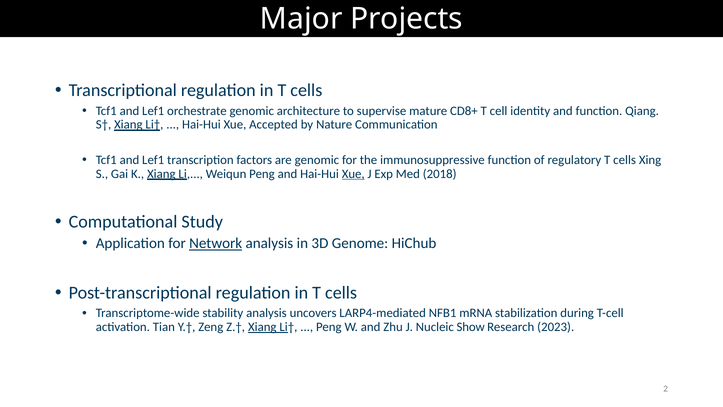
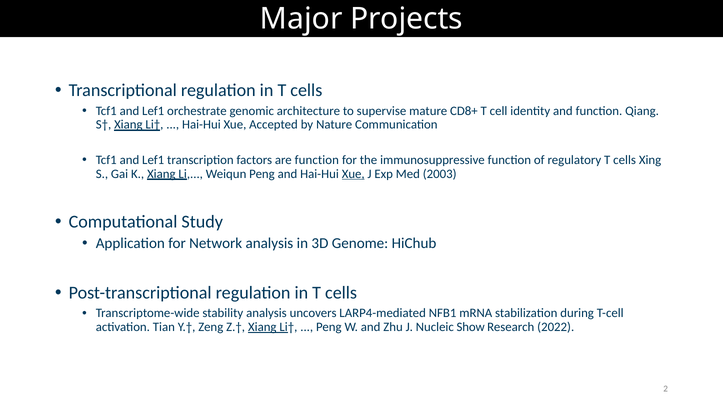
are genomic: genomic -> function
2018: 2018 -> 2003
Network underline: present -> none
2023: 2023 -> 2022
